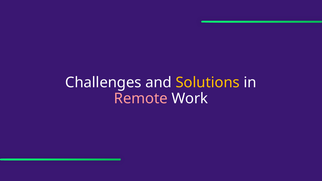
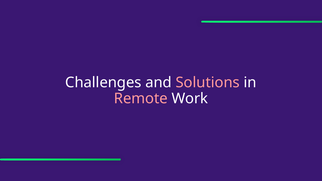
Solutions colour: yellow -> pink
